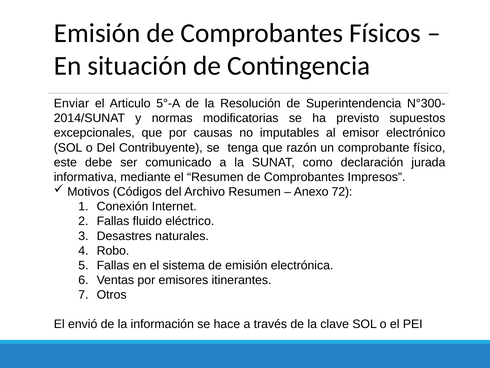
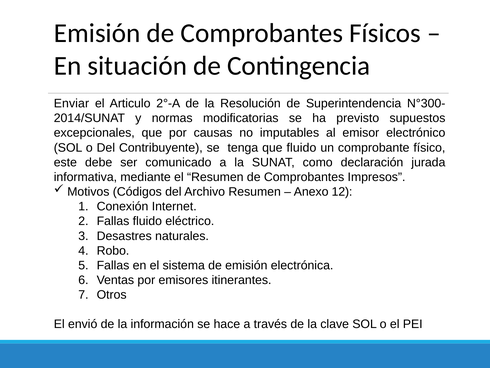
5°-A: 5°-A -> 2°-A
que razón: razón -> fluido
72: 72 -> 12
